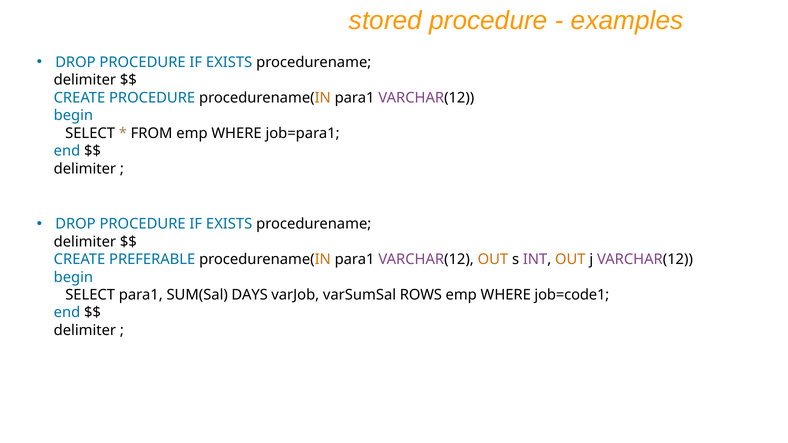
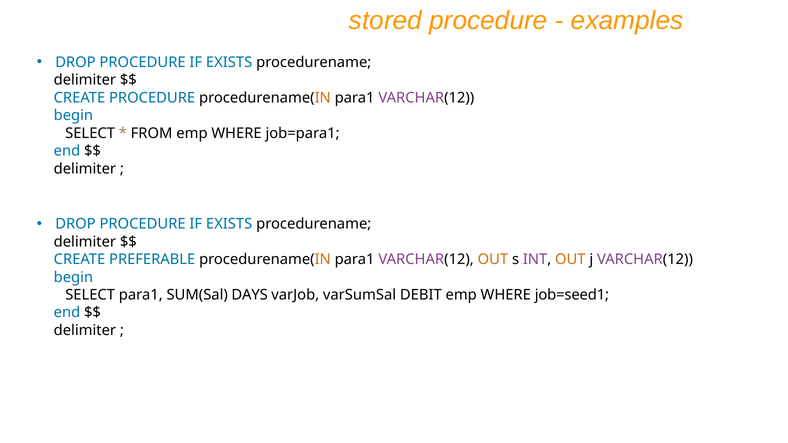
ROWS: ROWS -> DEBIT
job=code1: job=code1 -> job=seed1
